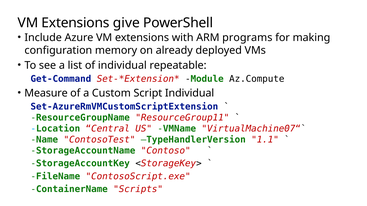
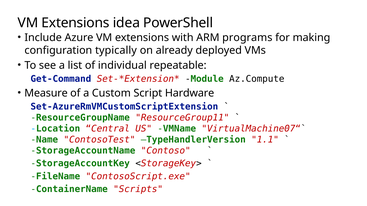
give: give -> idea
memory: memory -> typically
Script Individual: Individual -> Hardware
